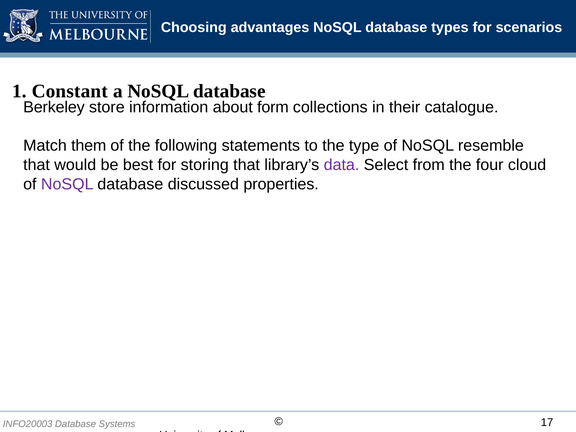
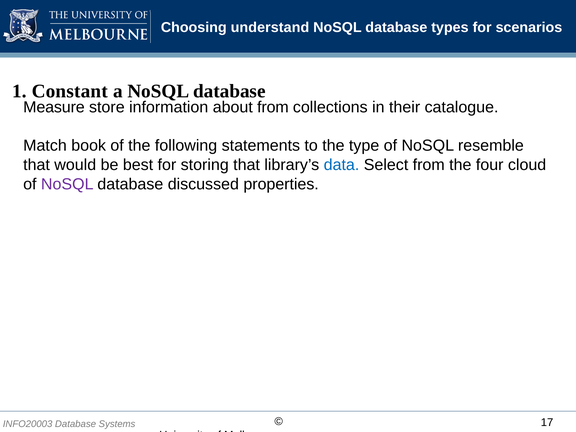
advantages: advantages -> understand
Berkeley: Berkeley -> Measure
about form: form -> from
them: them -> book
data colour: purple -> blue
